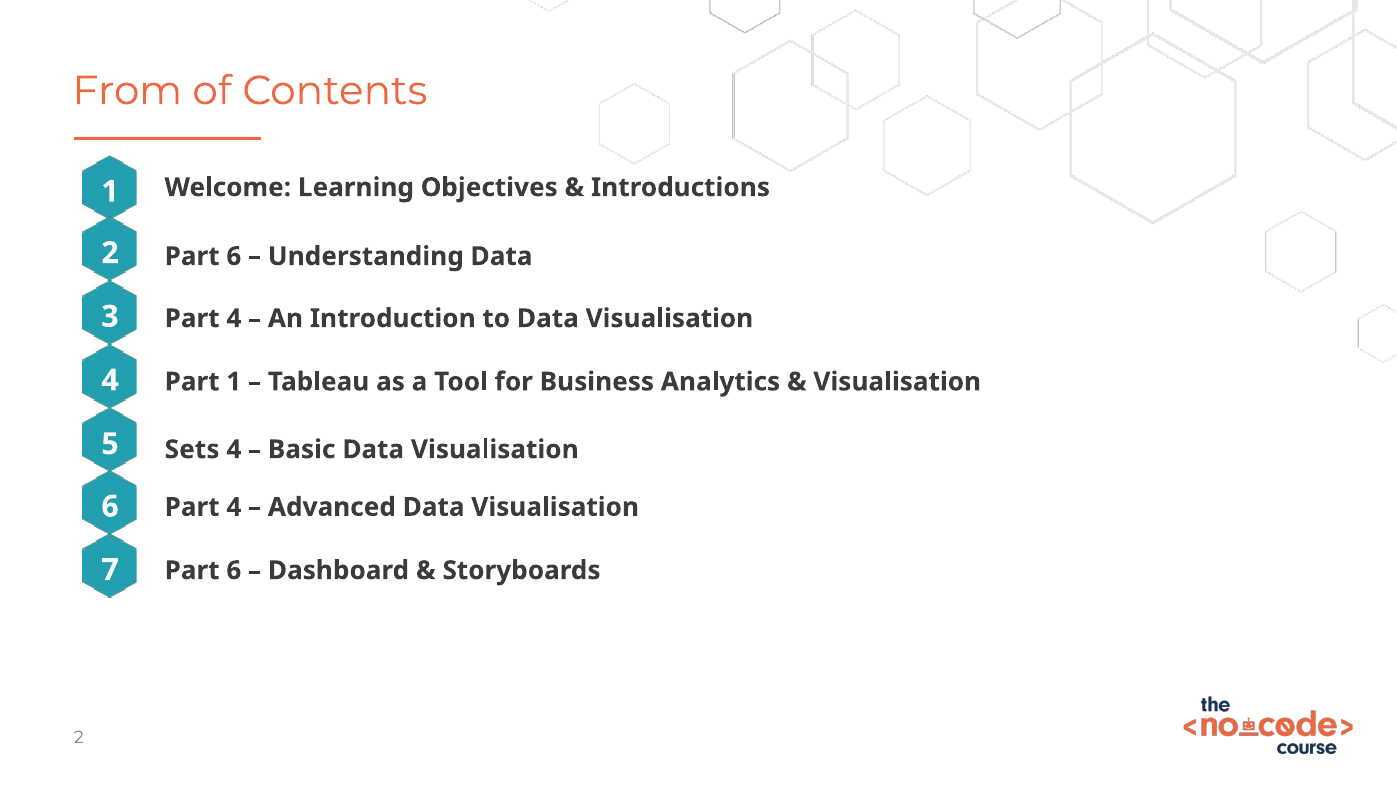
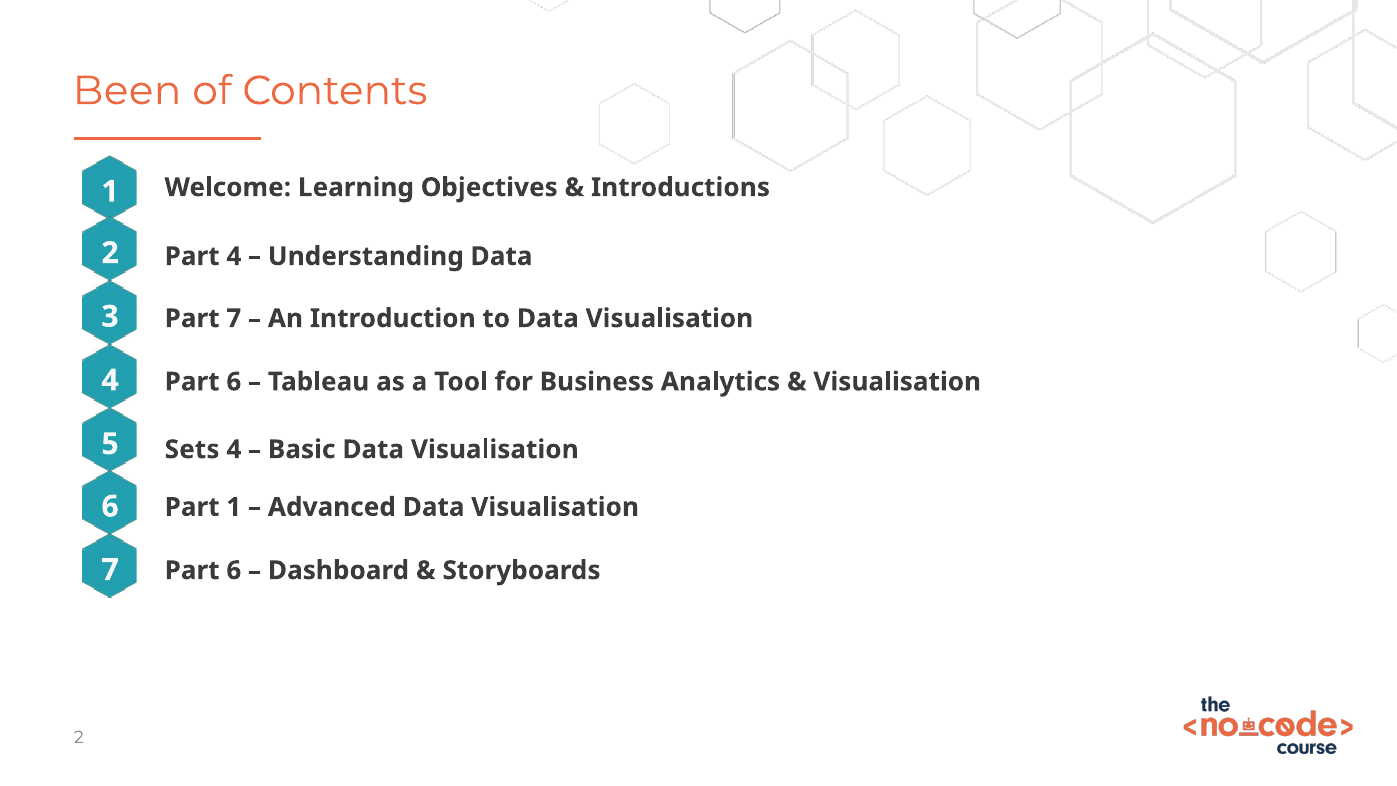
From: From -> Been
6 at (234, 256): 6 -> 4
4 at (234, 318): 4 -> 7
1 at (234, 382): 1 -> 6
6 Part 4: 4 -> 1
